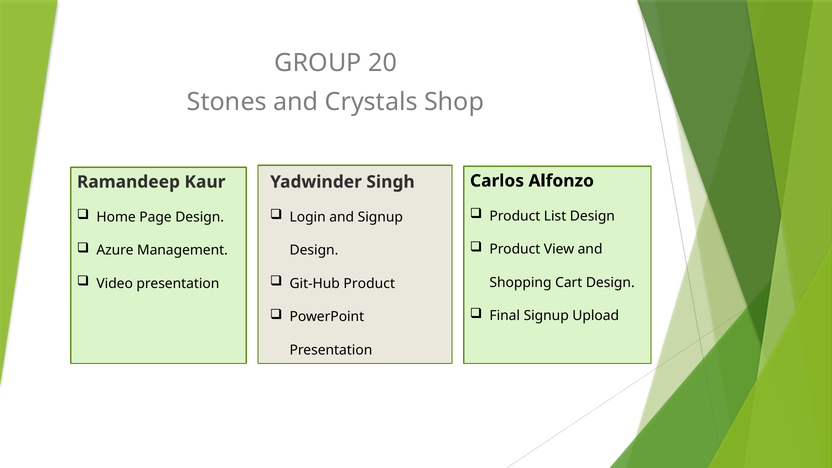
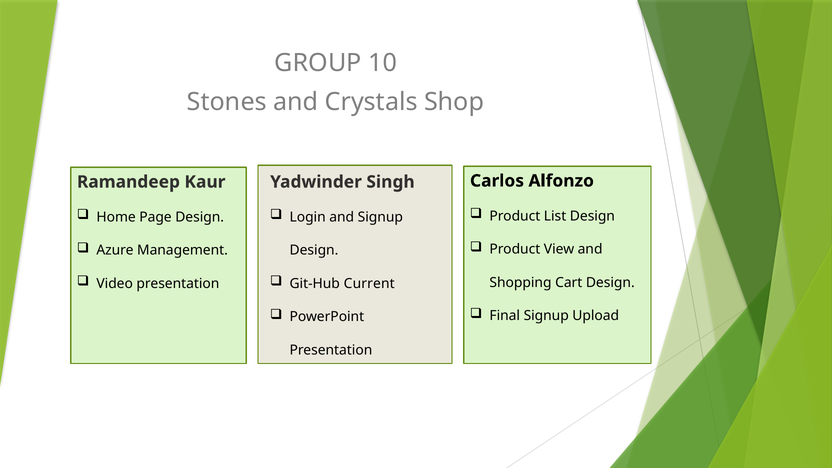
20: 20 -> 10
Git-Hub Product: Product -> Current
